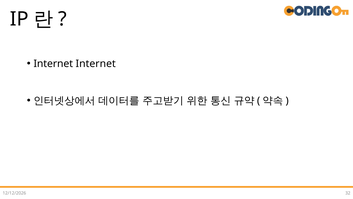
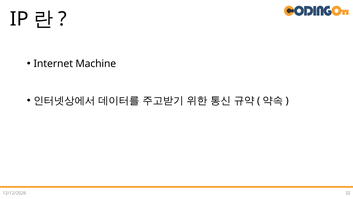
Internet Internet: Internet -> Machine
